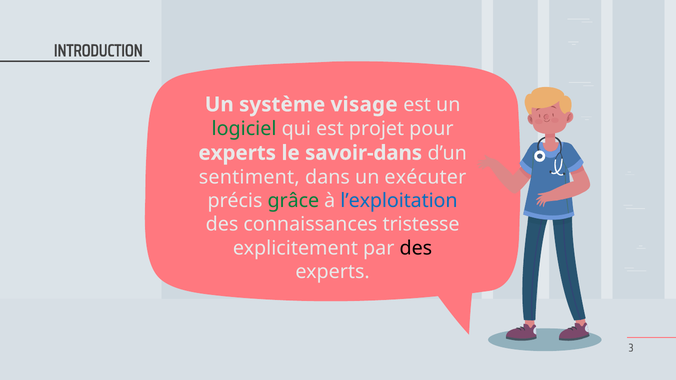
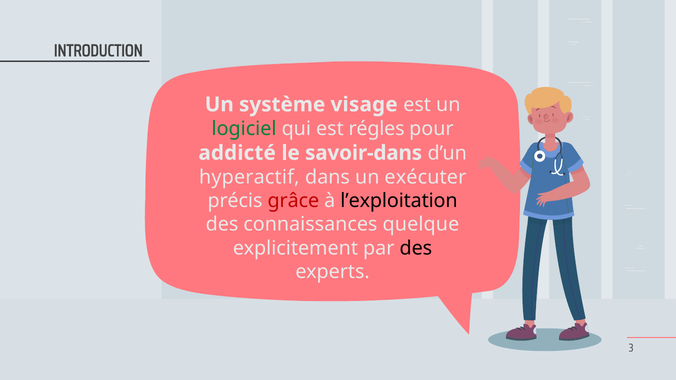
projet: projet -> régles
experts at (237, 153): experts -> addicté
sentiment: sentiment -> hyperactif
grâce colour: green -> red
l’exploitation colour: blue -> black
tristesse: tristesse -> quelque
